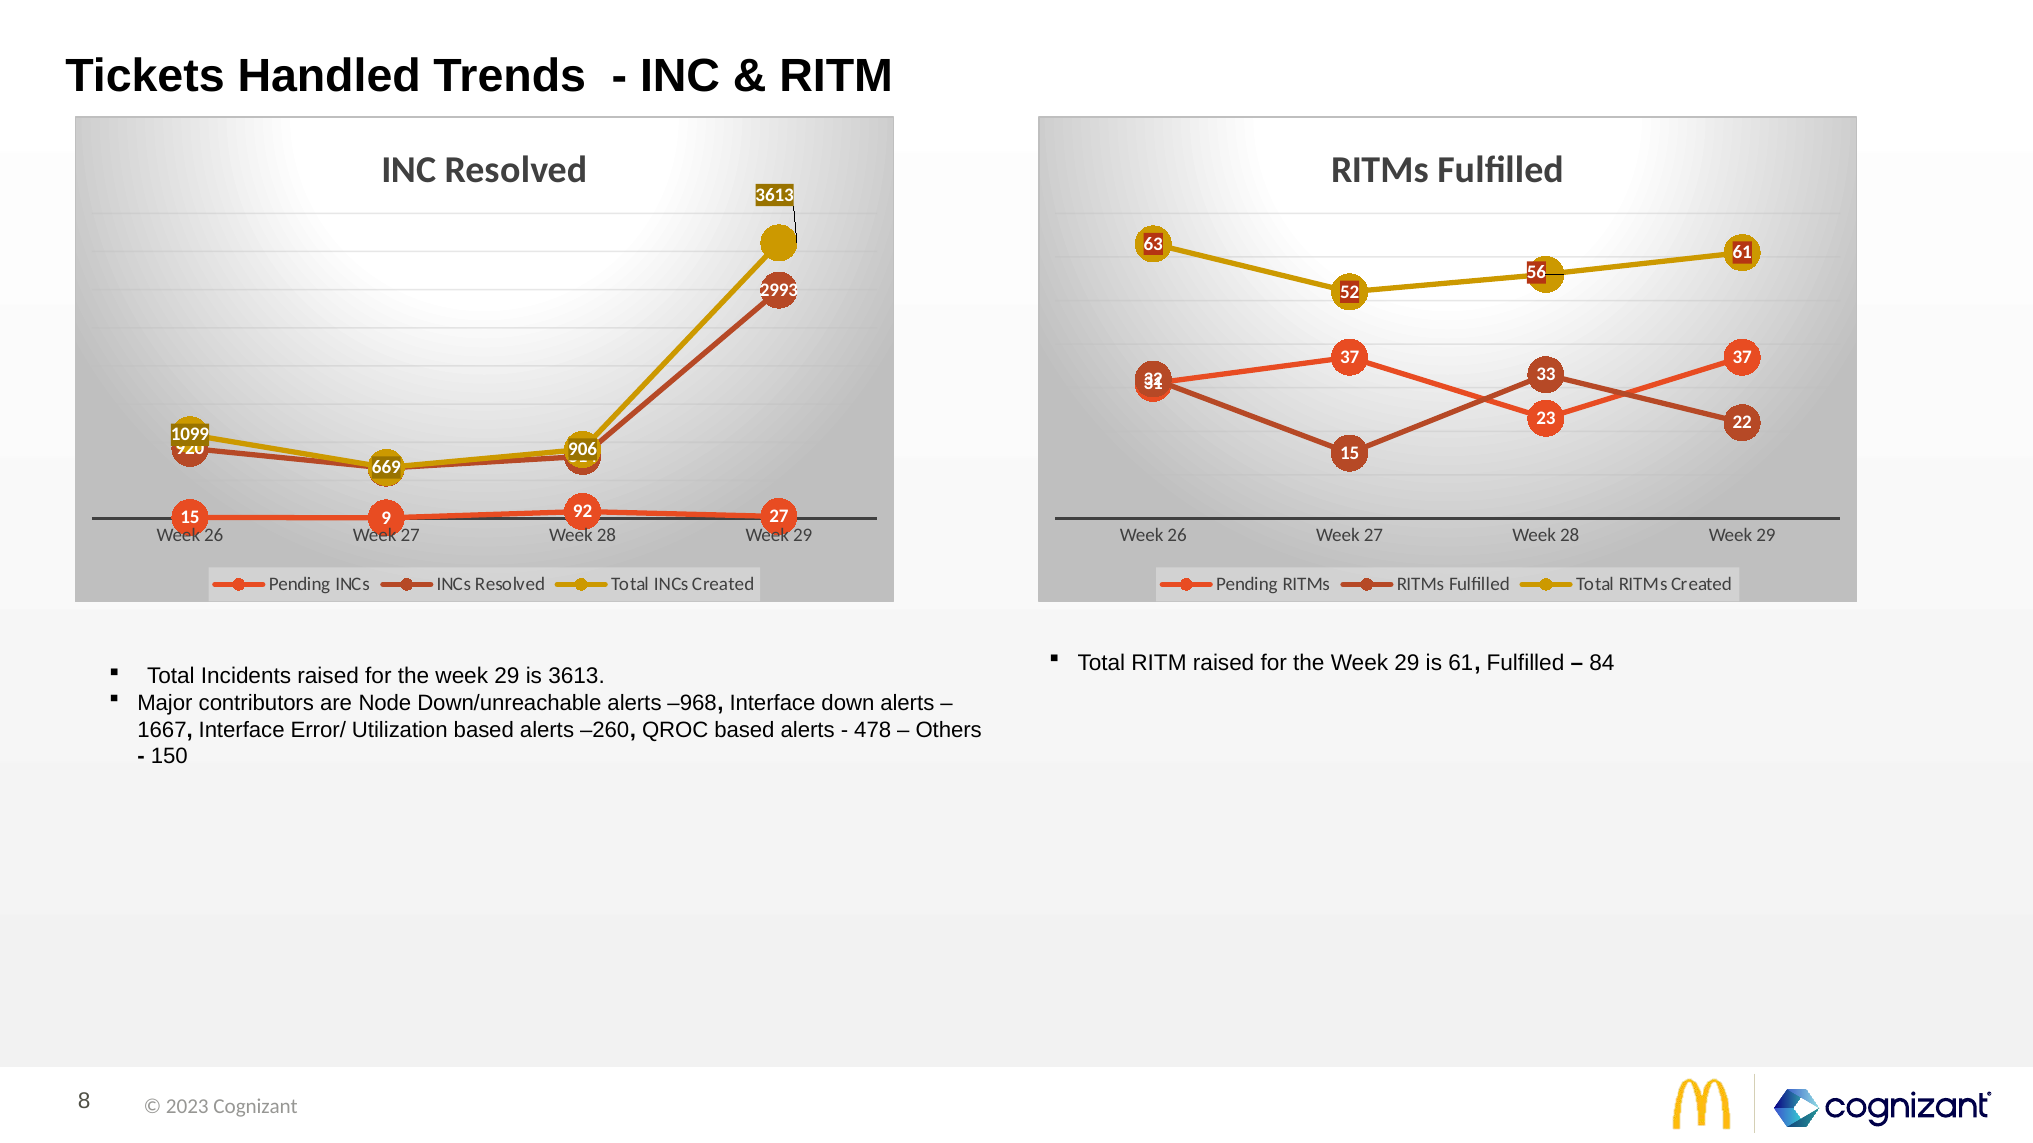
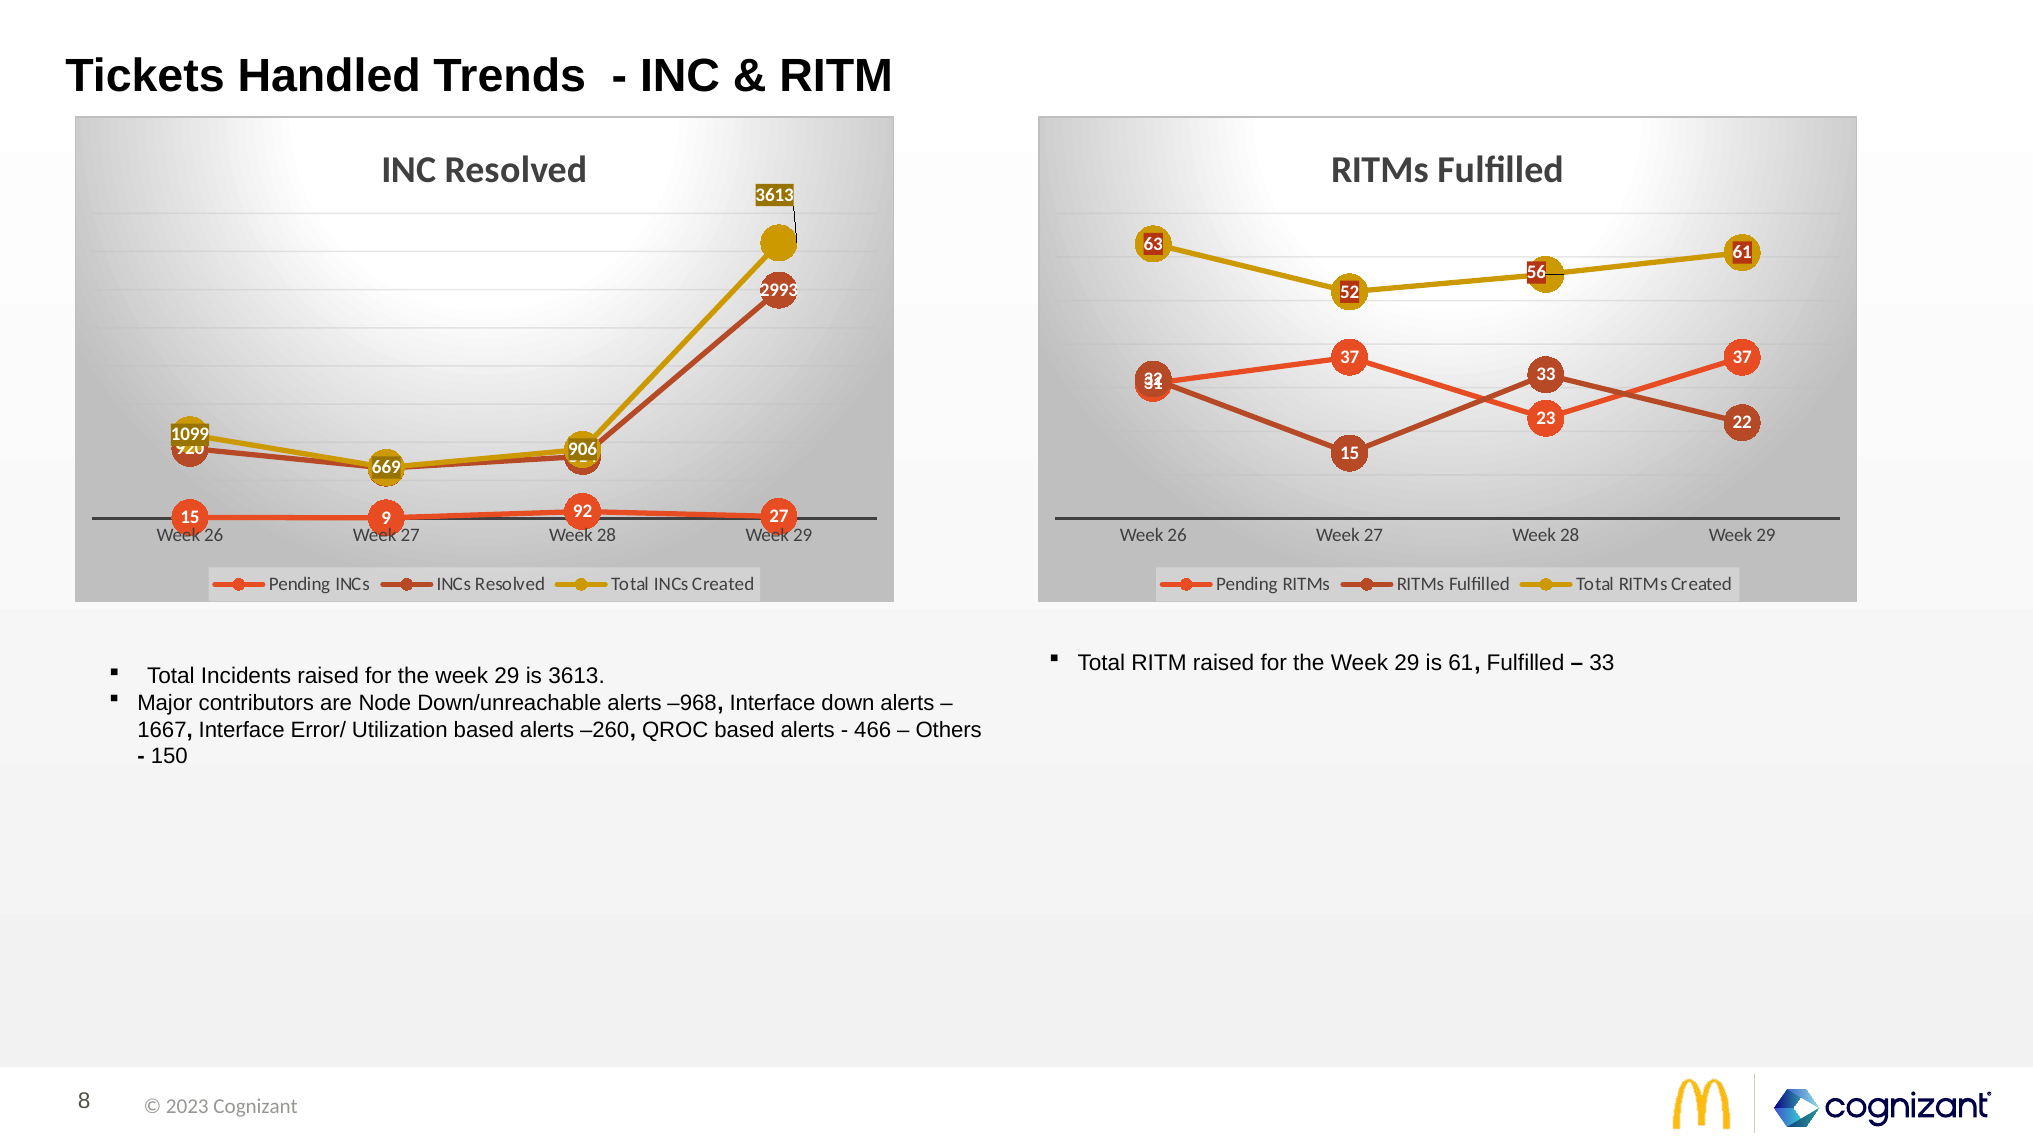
84 at (1602, 663): 84 -> 33
478: 478 -> 466
